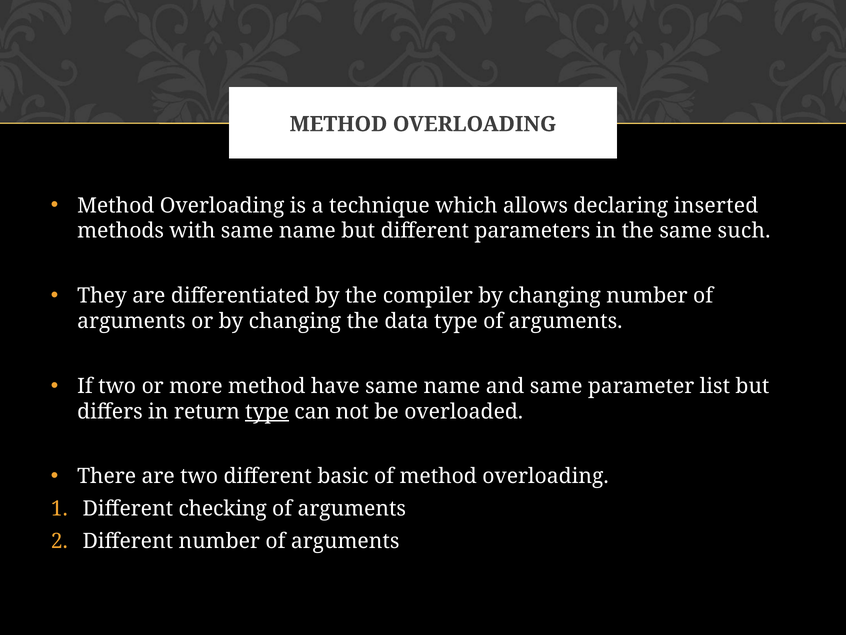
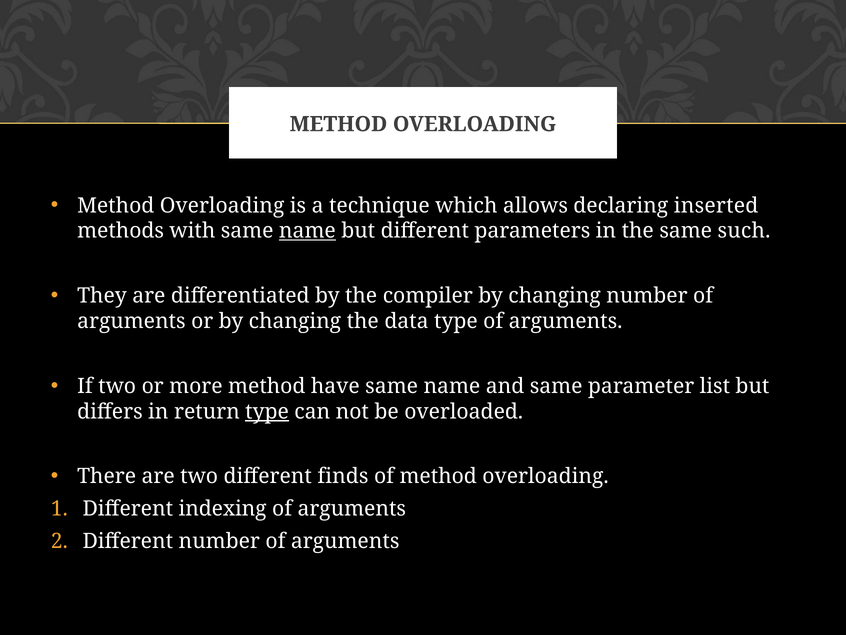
name at (307, 231) underline: none -> present
basic: basic -> finds
checking: checking -> indexing
